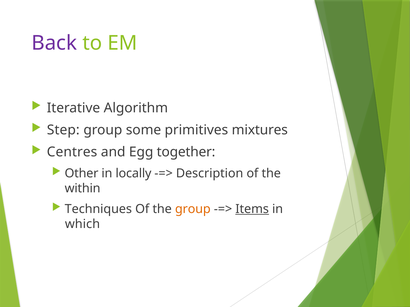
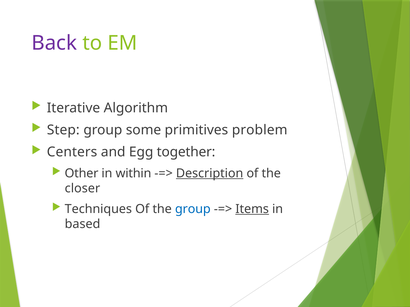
mixtures: mixtures -> problem
Centres: Centres -> Centers
locally: locally -> within
Description underline: none -> present
within: within -> closer
group at (193, 209) colour: orange -> blue
which: which -> based
